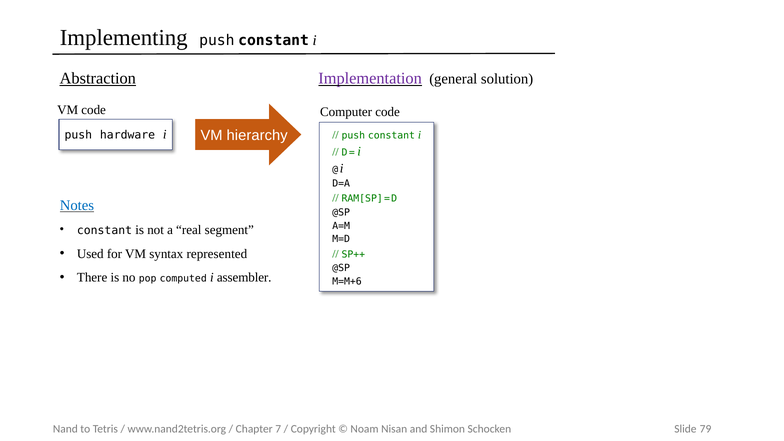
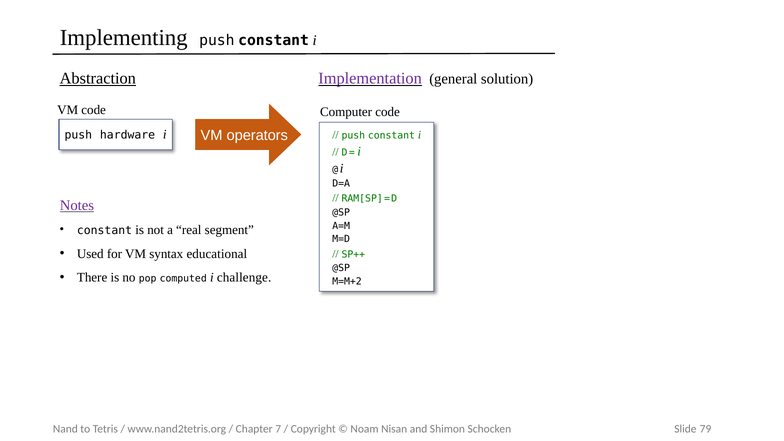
hierarchy: hierarchy -> operators
Notes colour: blue -> purple
represented: represented -> educational
assembler: assembler -> challenge
M=M+6: M=M+6 -> M=M+2
